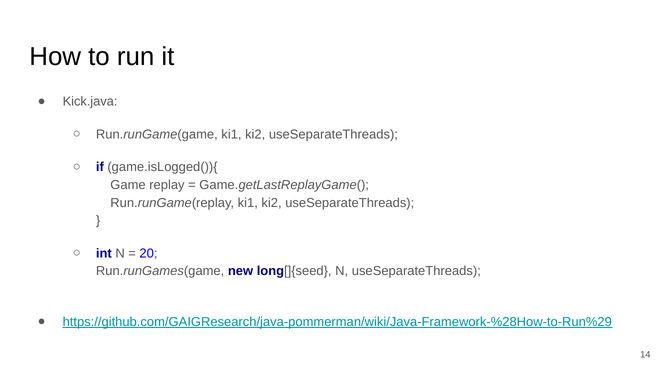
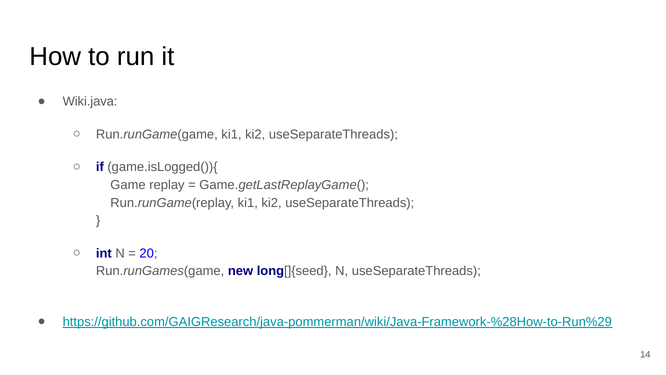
Kick.java: Kick.java -> Wiki.java
